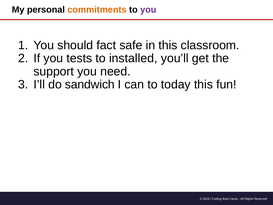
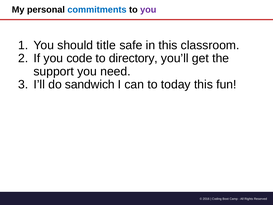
commitments colour: orange -> blue
fact: fact -> title
tests: tests -> code
installed: installed -> directory
